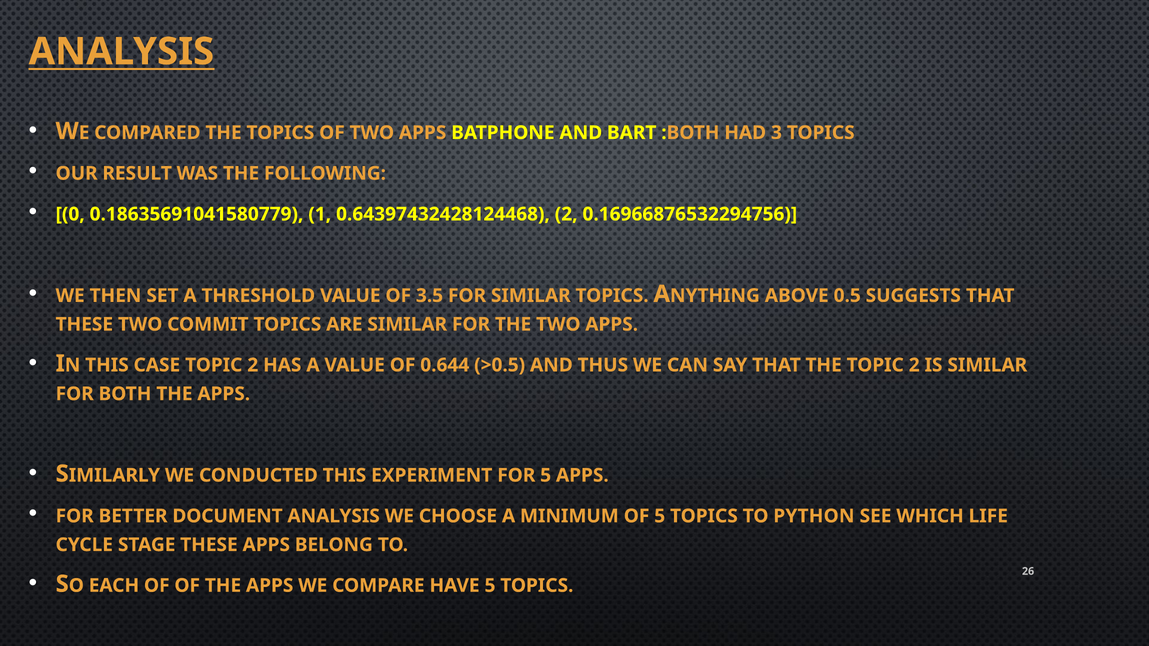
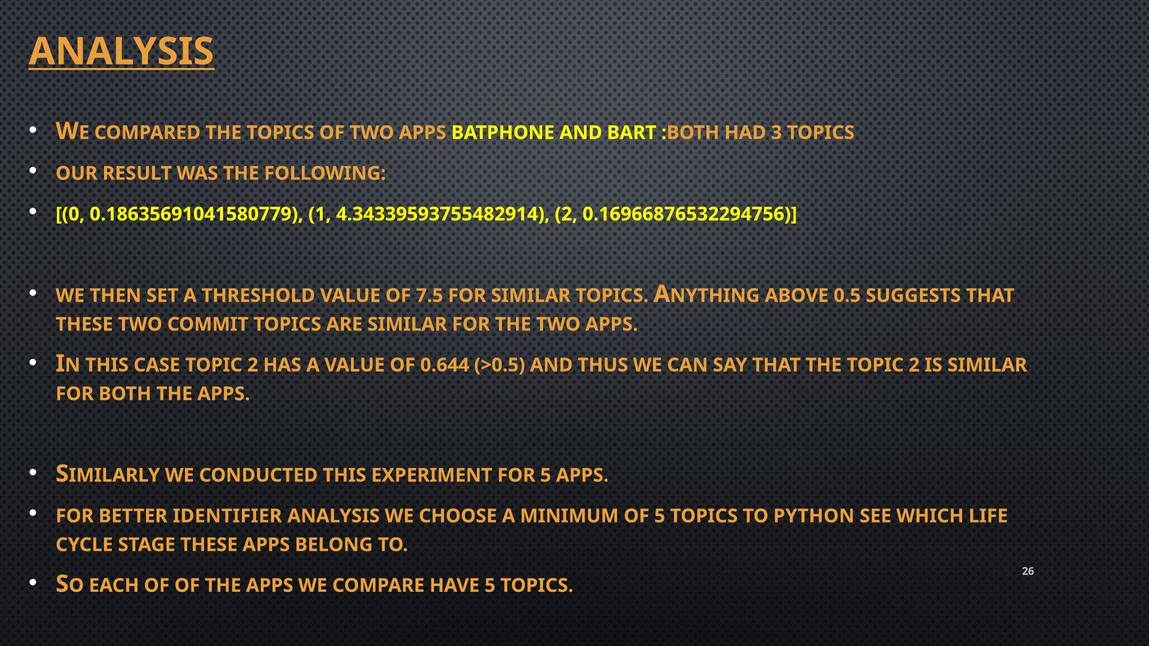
0.64397432428124468: 0.64397432428124468 -> 4.34339593755482914
3.5: 3.5 -> 7.5
DOCUMENT: DOCUMENT -> IDENTIFIER
